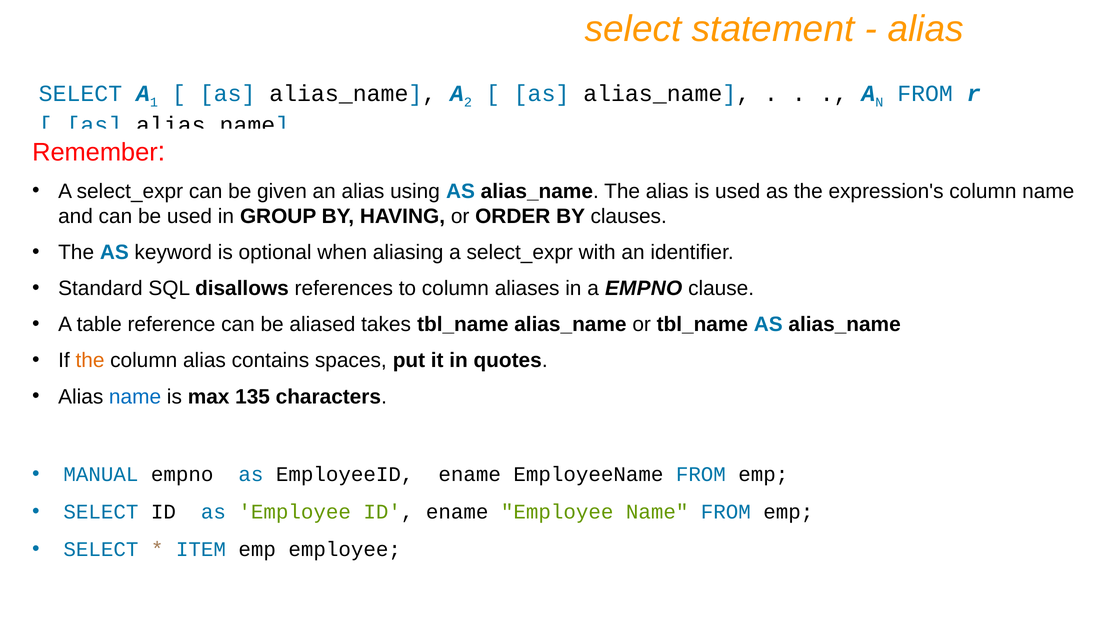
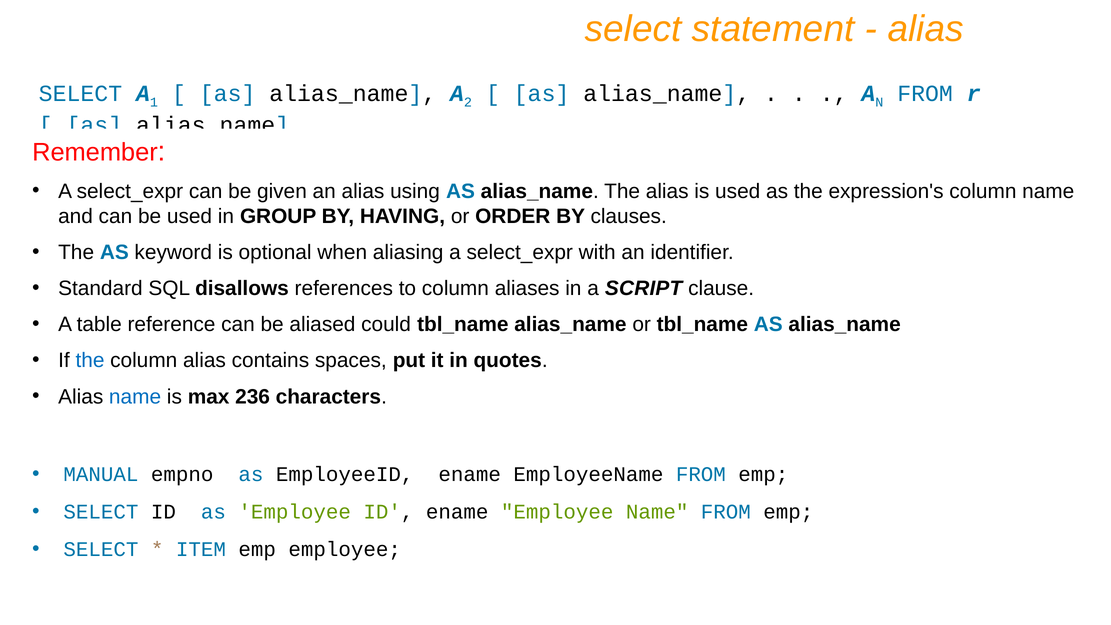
a EMPNO: EMPNO -> SCRIPT
takes: takes -> could
the at (90, 361) colour: orange -> blue
135: 135 -> 236
